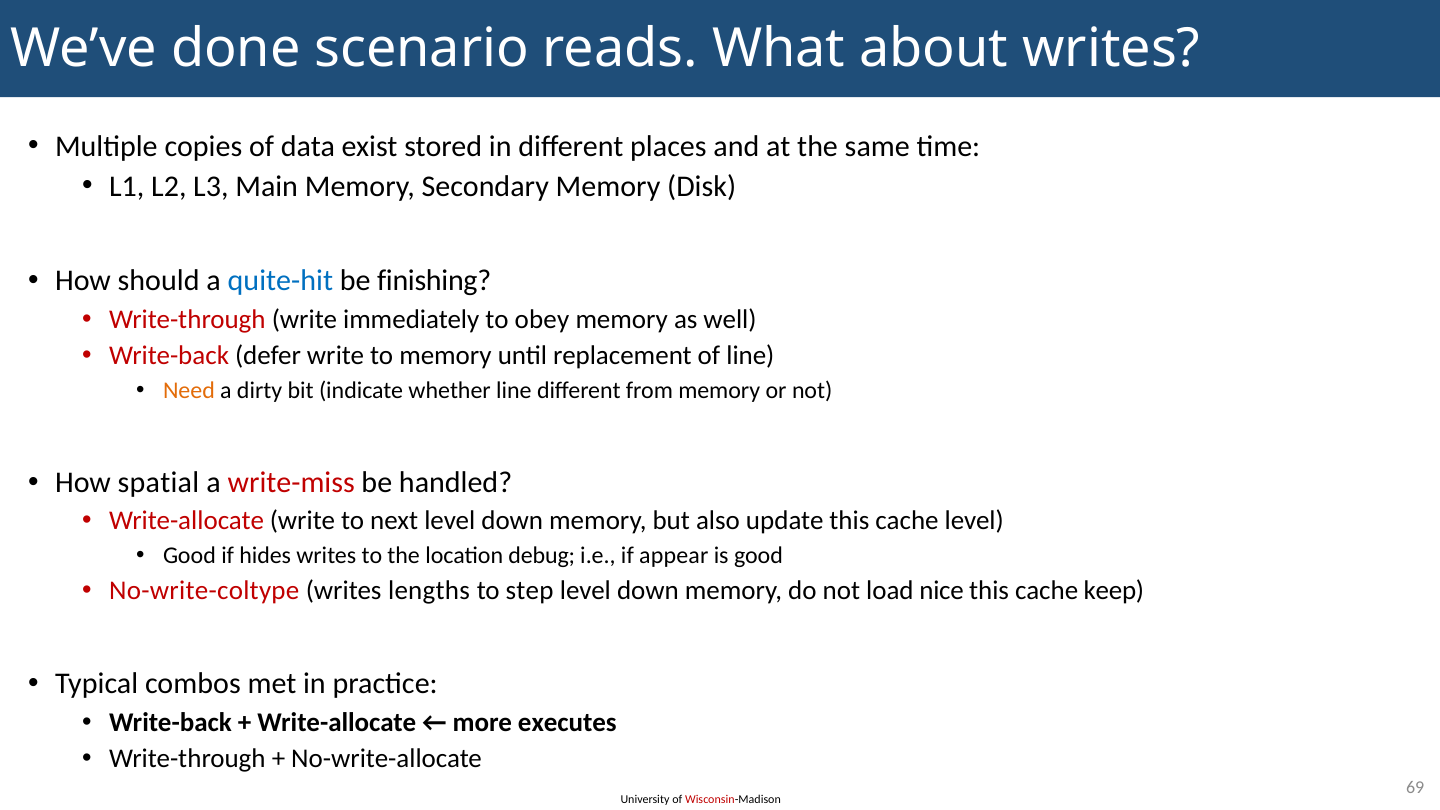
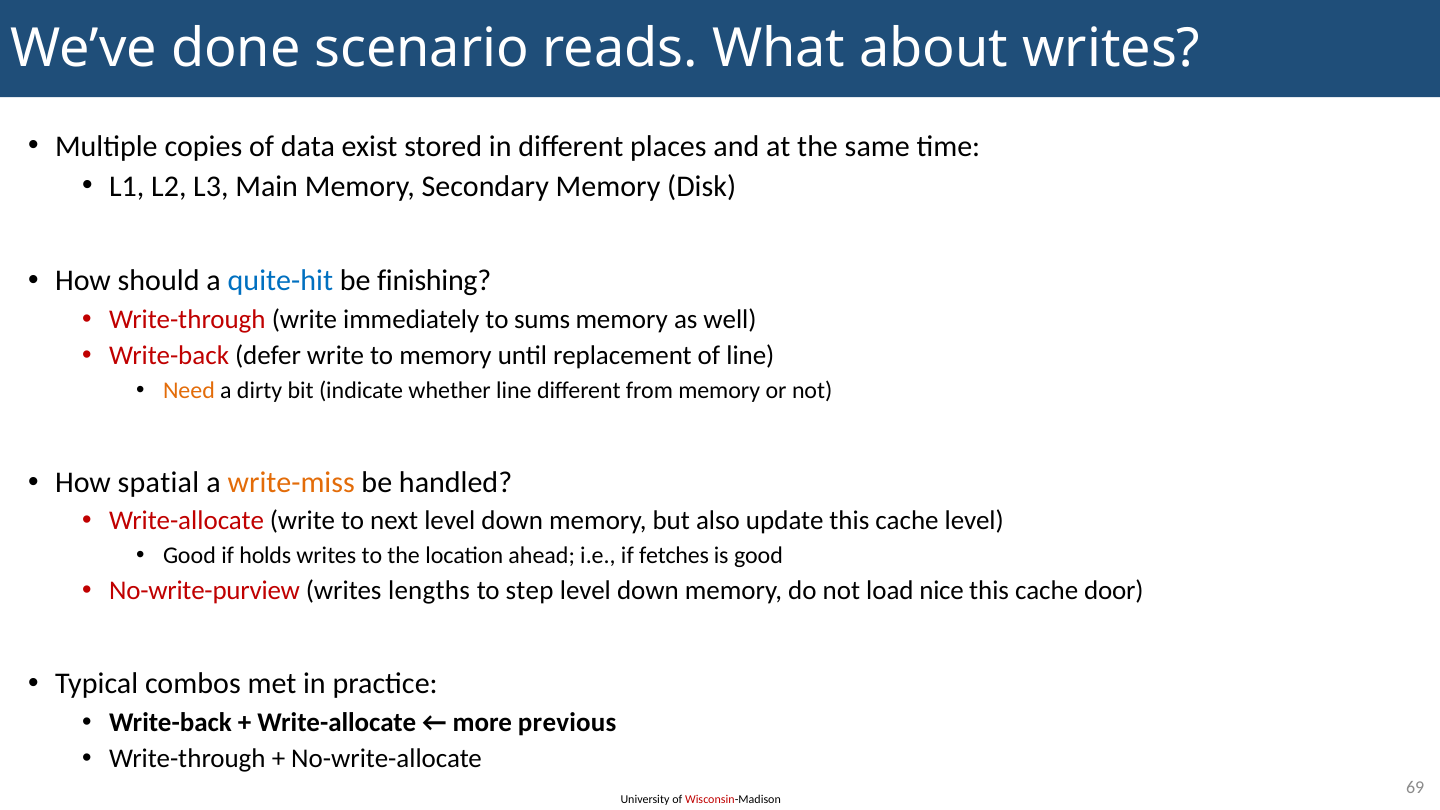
obey: obey -> sums
write-miss colour: red -> orange
hides: hides -> holds
debug: debug -> ahead
appear: appear -> fetches
No-write-coltype: No-write-coltype -> No-write-purview
keep: keep -> door
executes: executes -> previous
